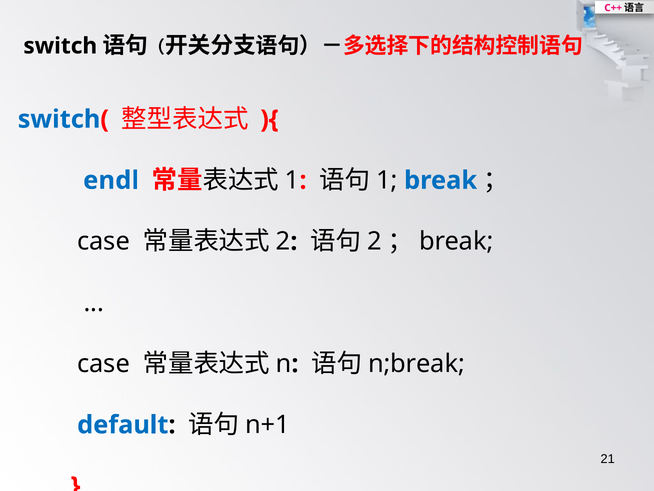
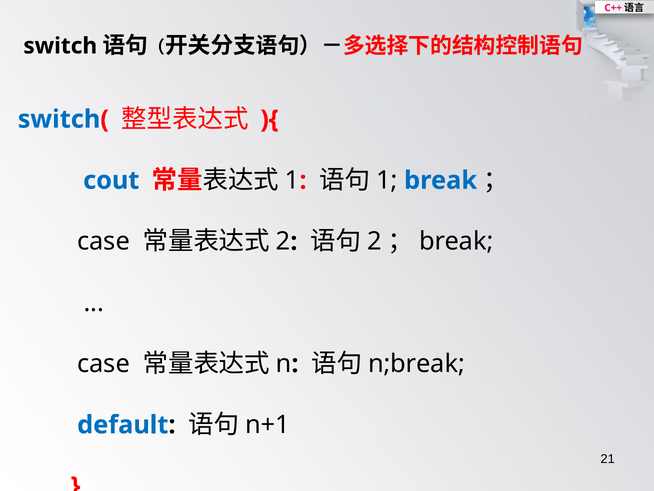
endl: endl -> cout
